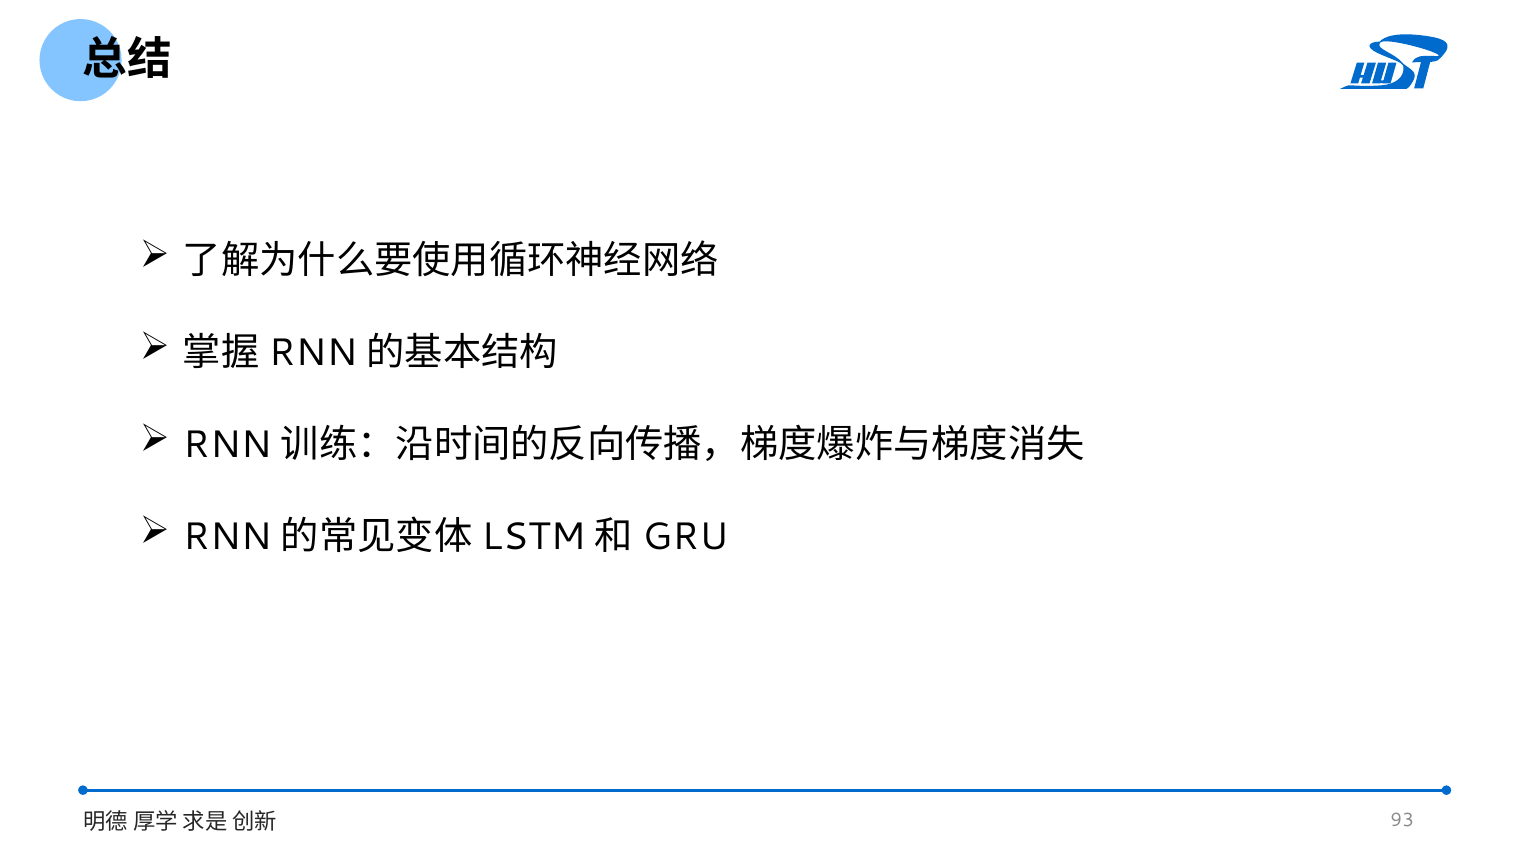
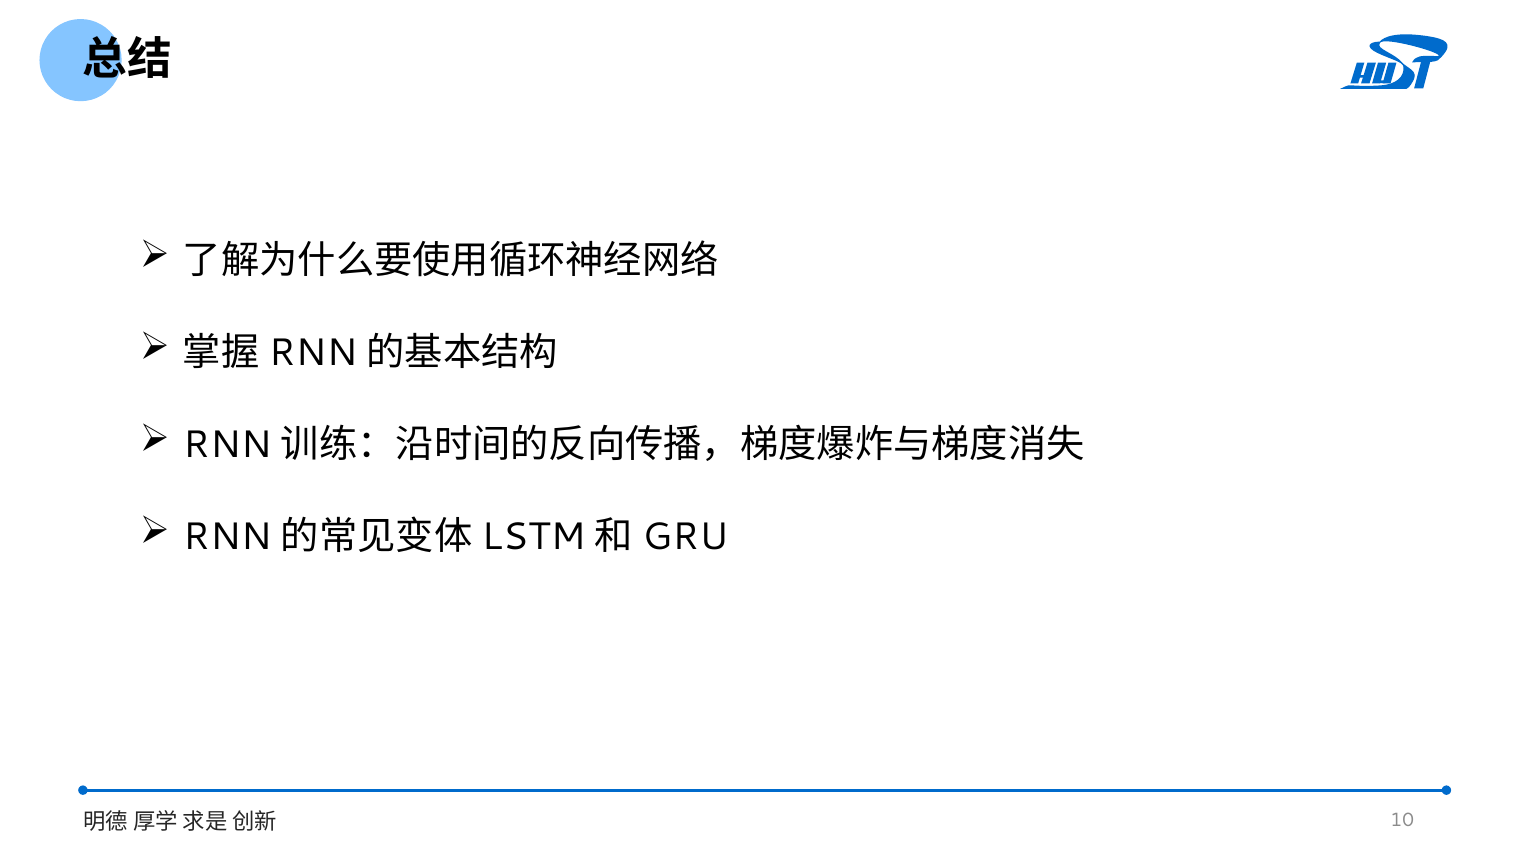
93: 93 -> 10
